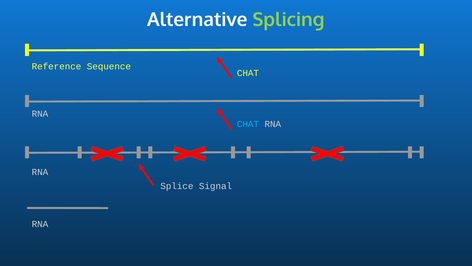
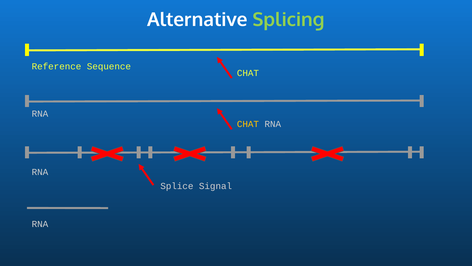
CHAT at (248, 124) colour: light blue -> yellow
